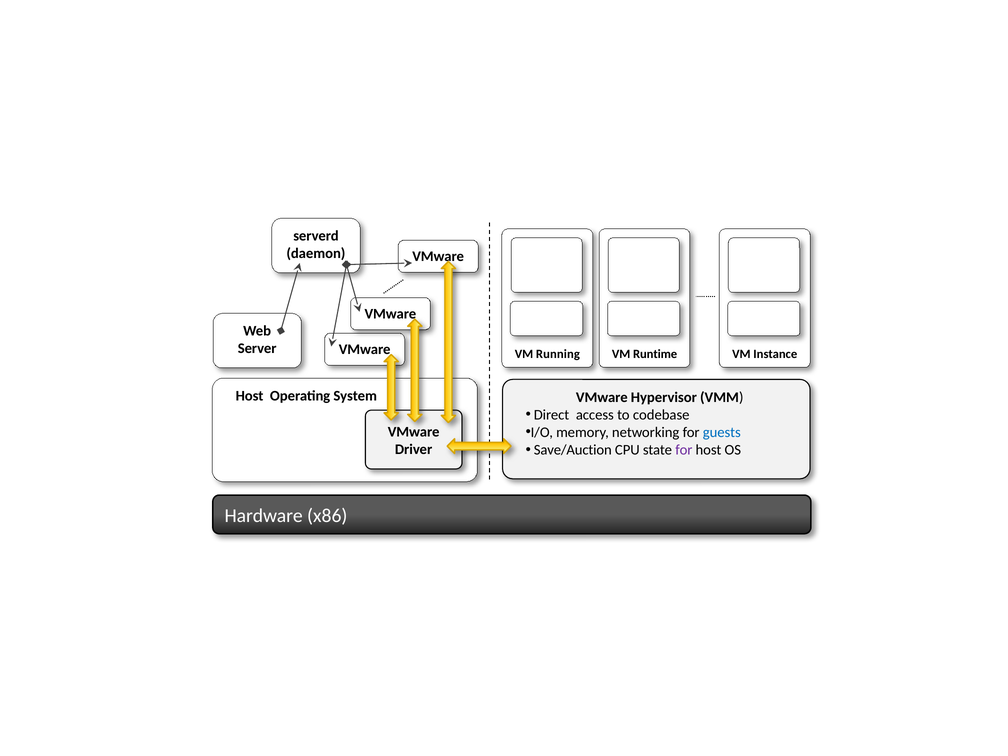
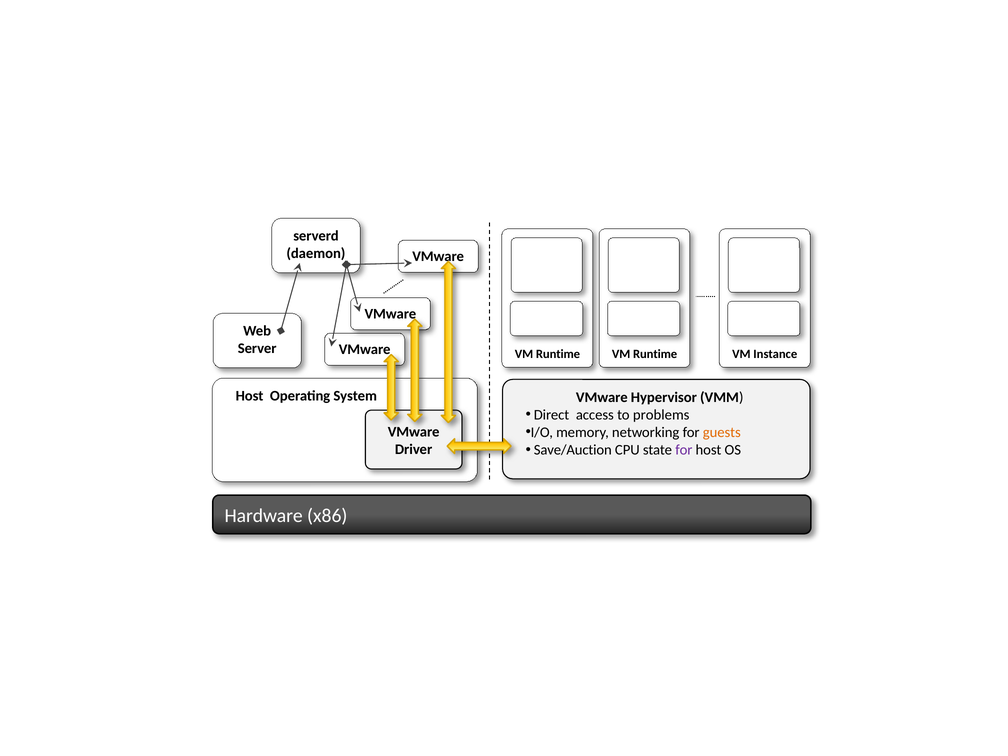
Running at (558, 354): Running -> Runtime
codebase: codebase -> problems
guests colour: blue -> orange
